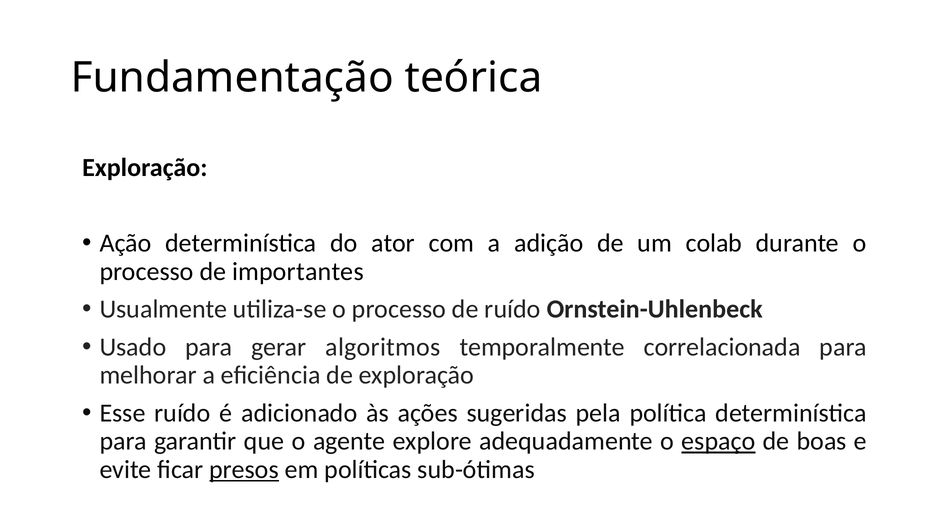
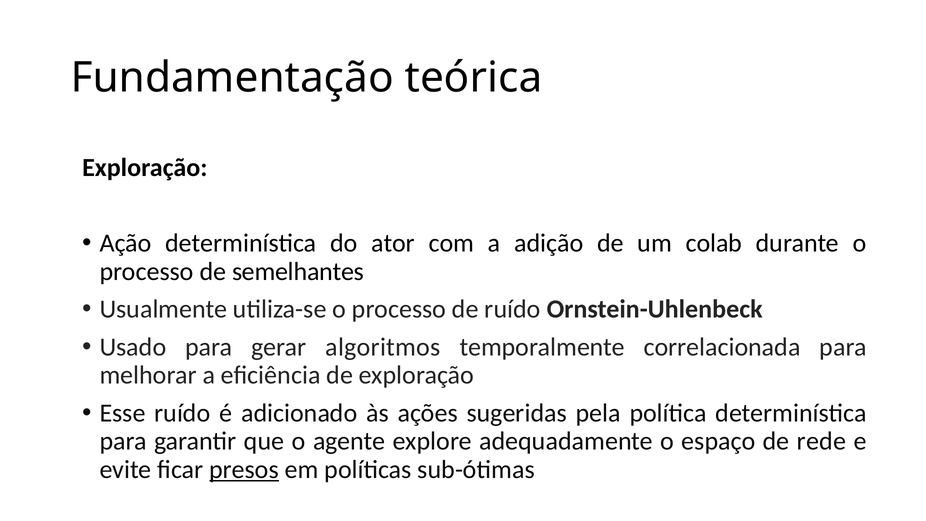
importantes: importantes -> semelhantes
espaço underline: present -> none
boas: boas -> rede
